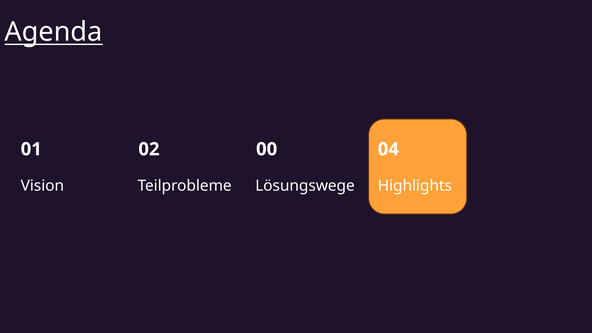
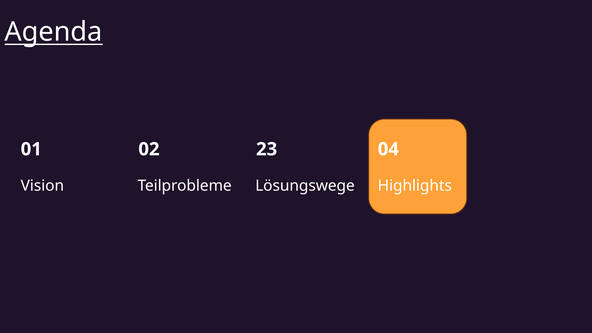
00: 00 -> 23
